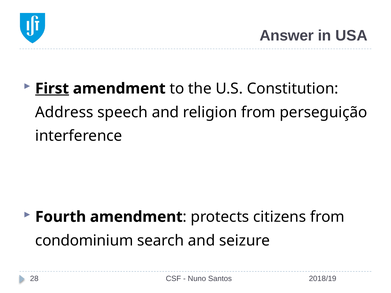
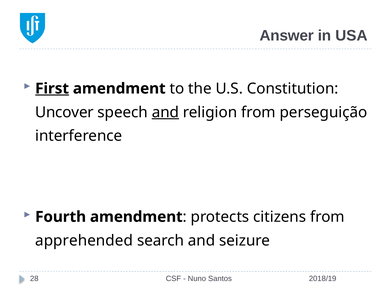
Address: Address -> Uncover
and at (165, 112) underline: none -> present
condominium: condominium -> apprehended
